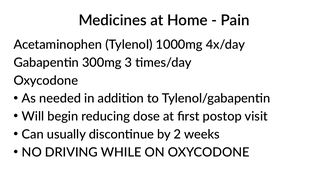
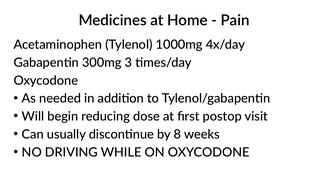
2: 2 -> 8
